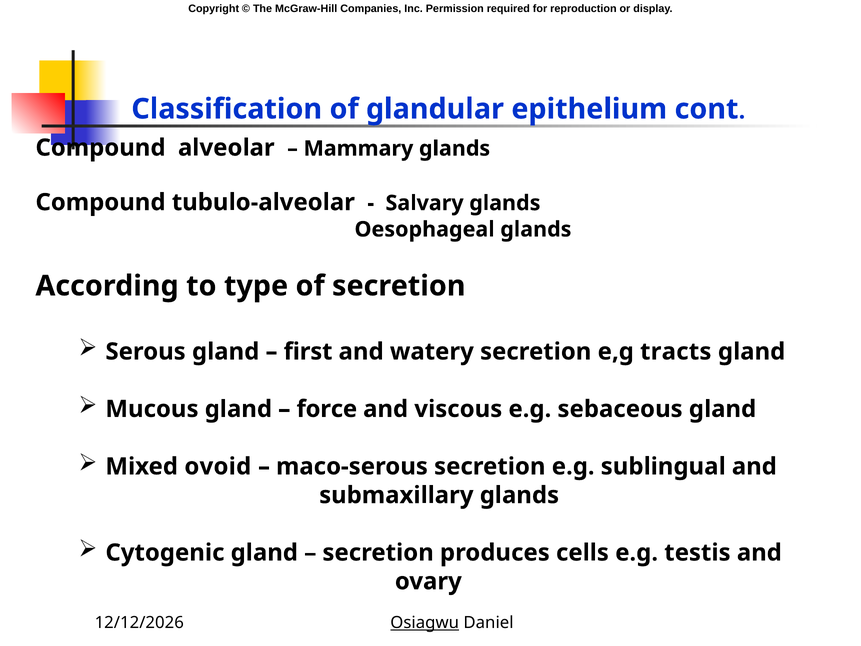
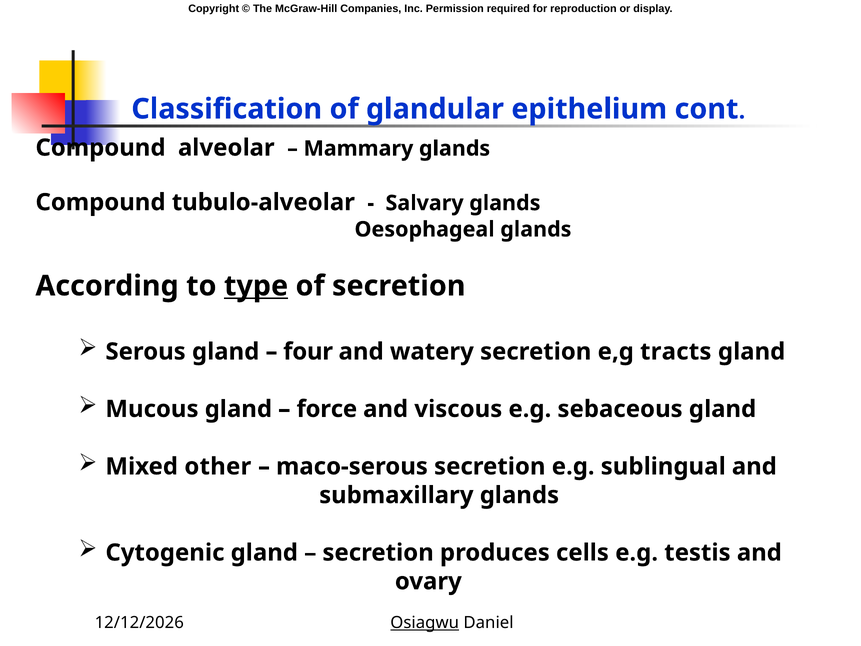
type underline: none -> present
first: first -> four
ovoid: ovoid -> other
